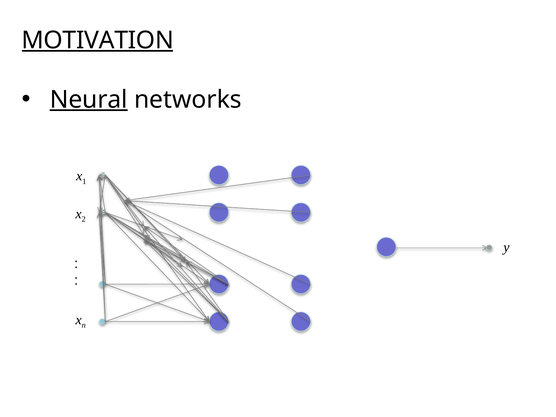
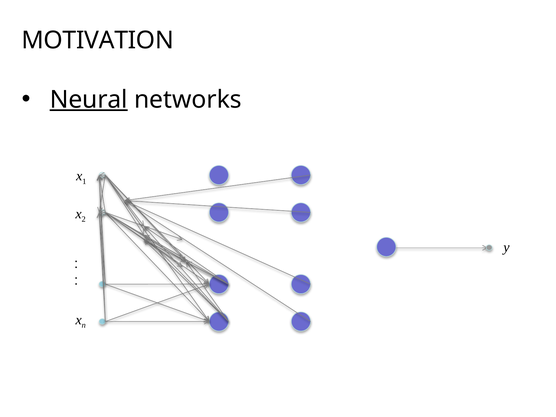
MOTIVATION underline: present -> none
